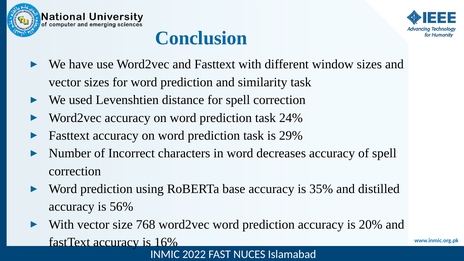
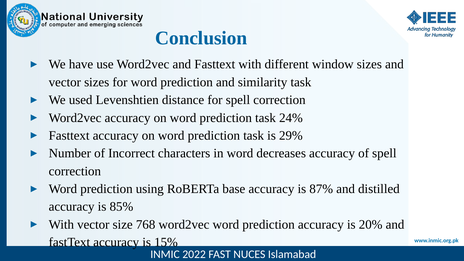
35%: 35% -> 87%
56%: 56% -> 85%
16%: 16% -> 15%
